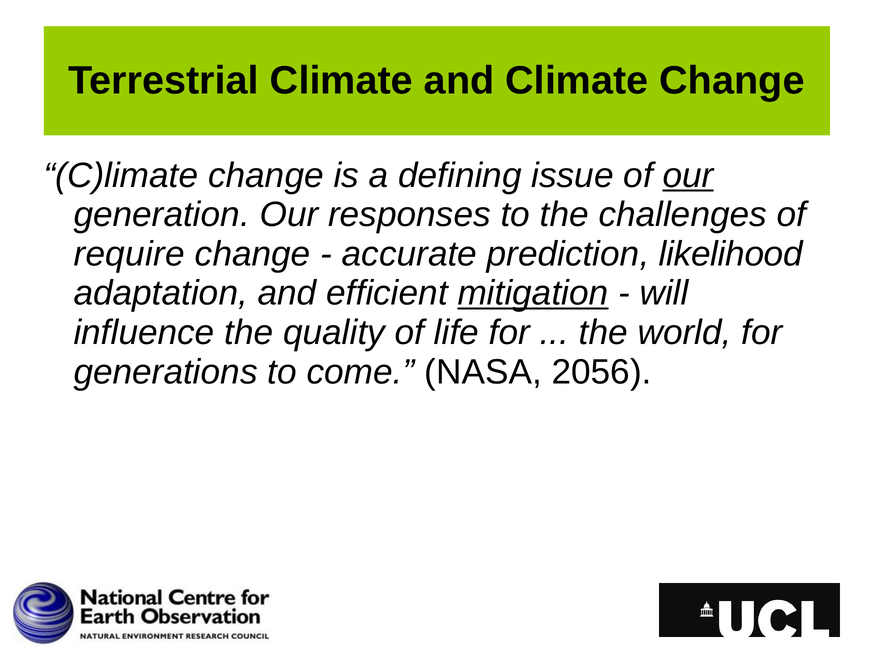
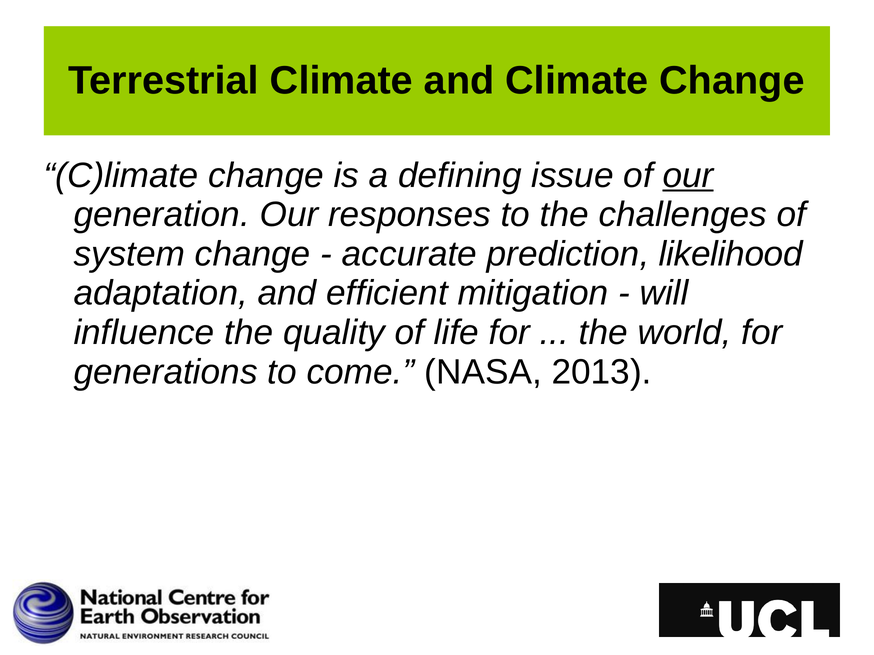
require: require -> system
mitigation underline: present -> none
2056: 2056 -> 2013
